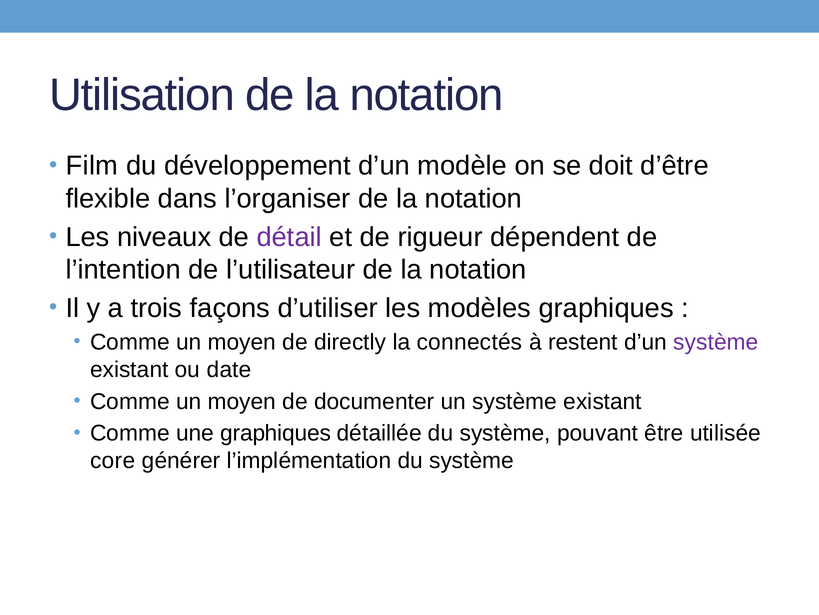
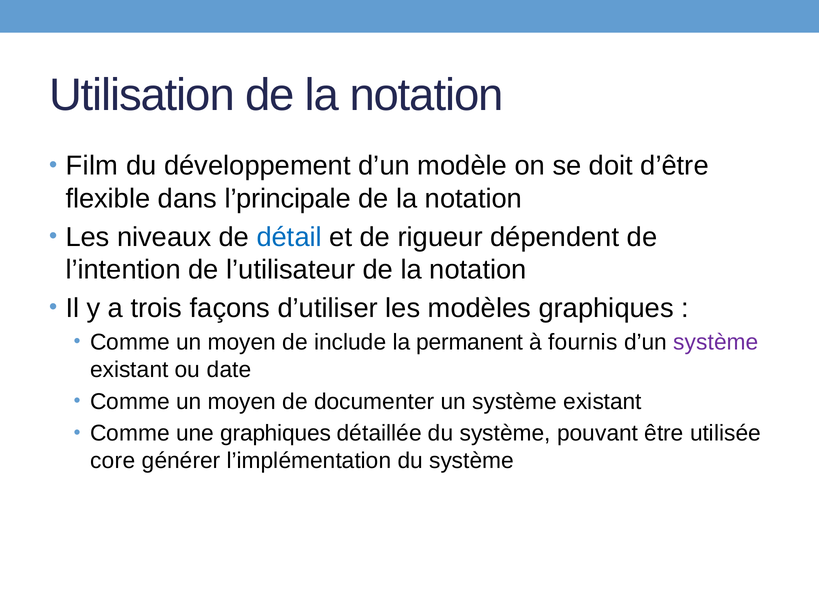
l’organiser: l’organiser -> l’principale
détail colour: purple -> blue
directly: directly -> include
connectés: connectés -> permanent
restent: restent -> fournis
